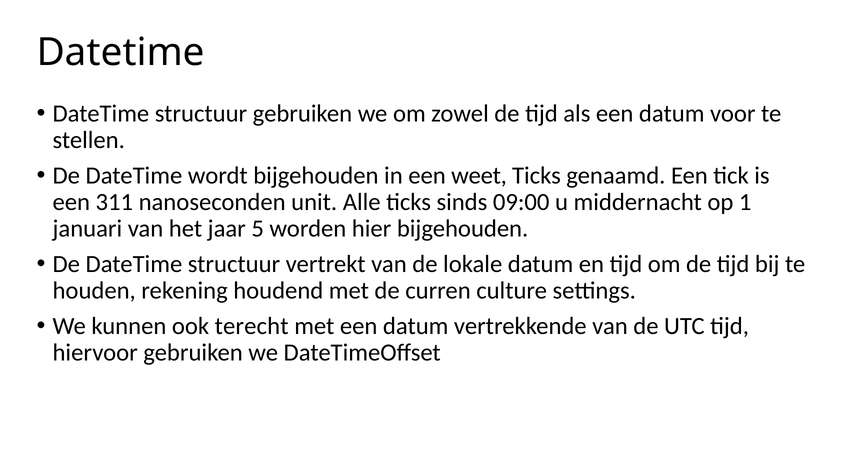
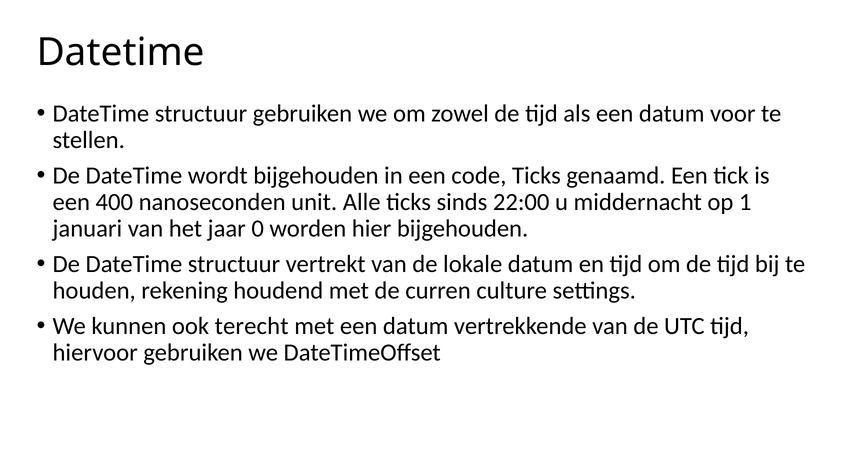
weet: weet -> code
311: 311 -> 400
09:00: 09:00 -> 22:00
5: 5 -> 0
